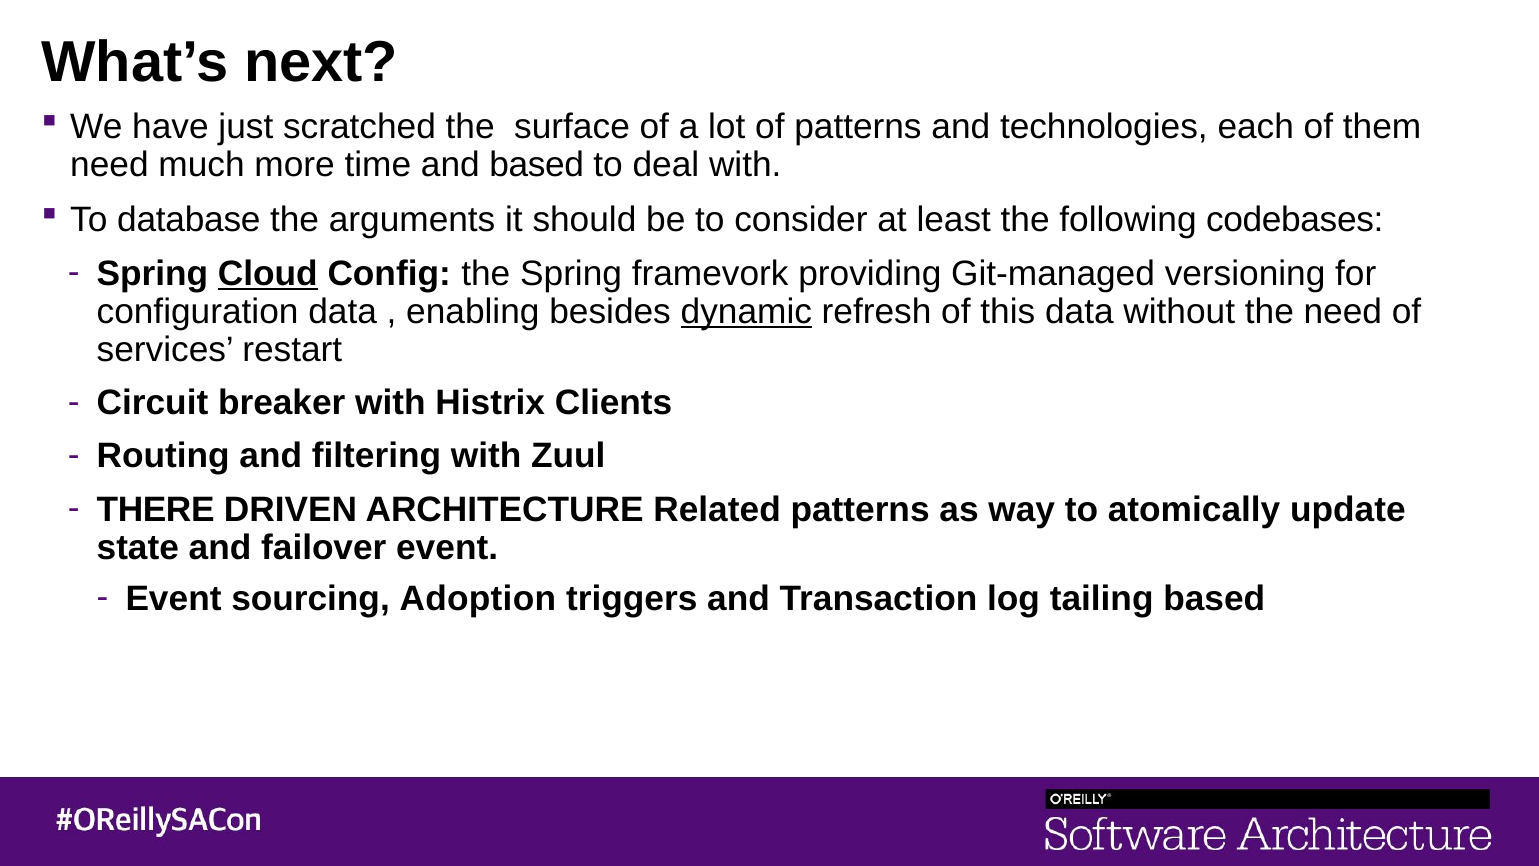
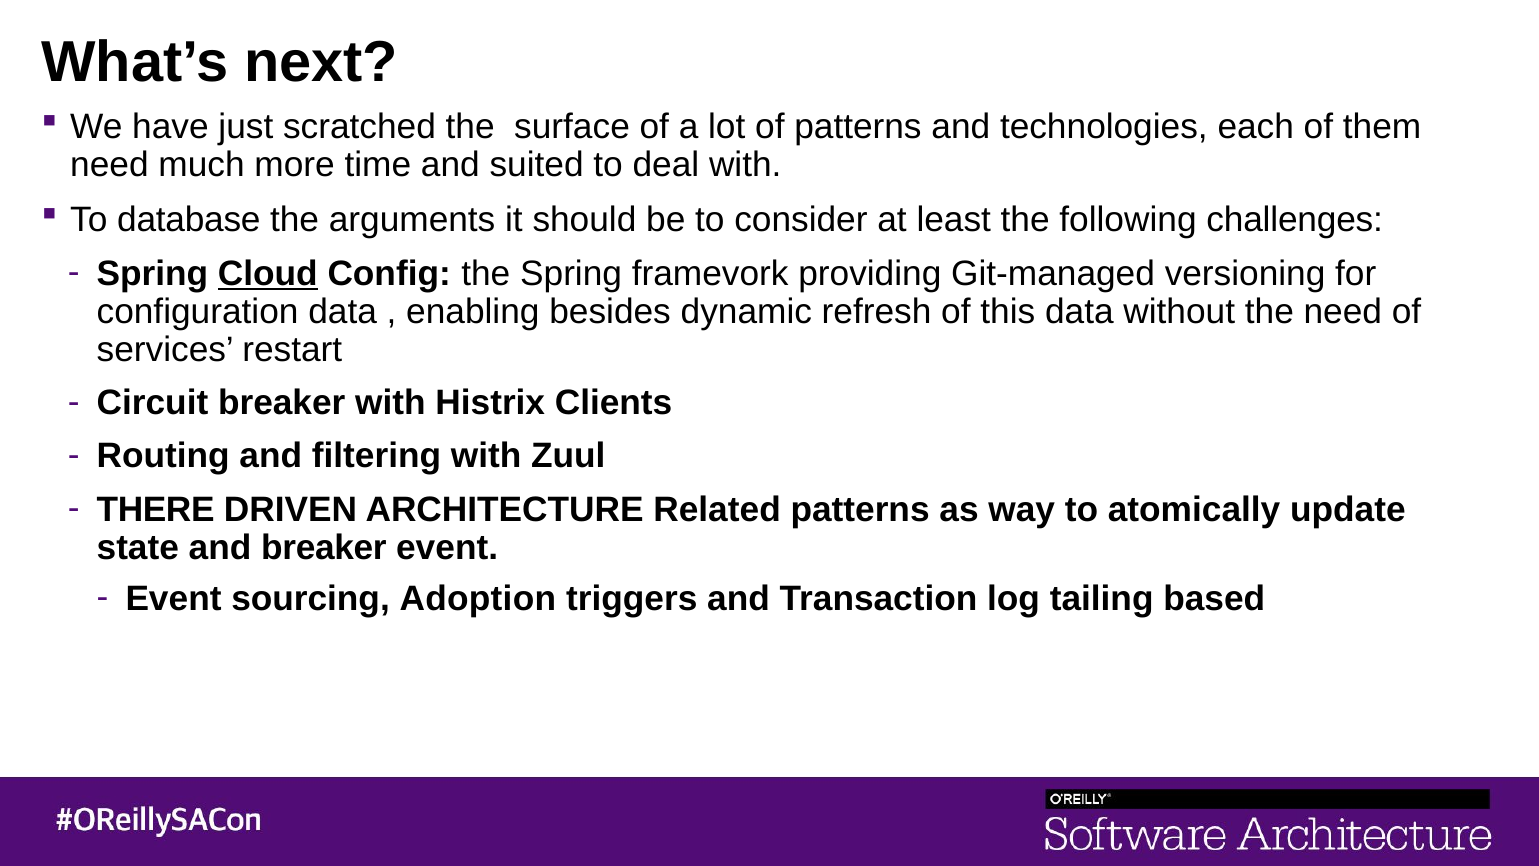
and based: based -> suited
codebases: codebases -> challenges
dynamic underline: present -> none
and failover: failover -> breaker
